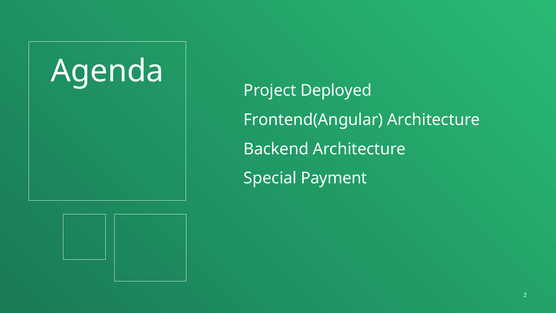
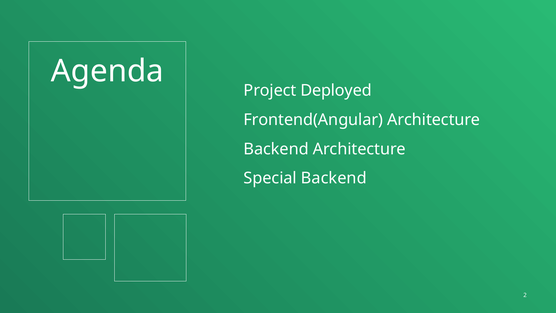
Special Payment: Payment -> Backend
